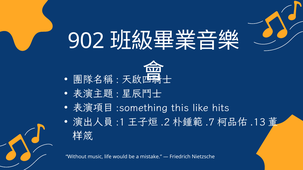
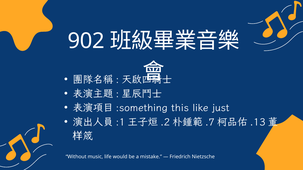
hits: hits -> just
